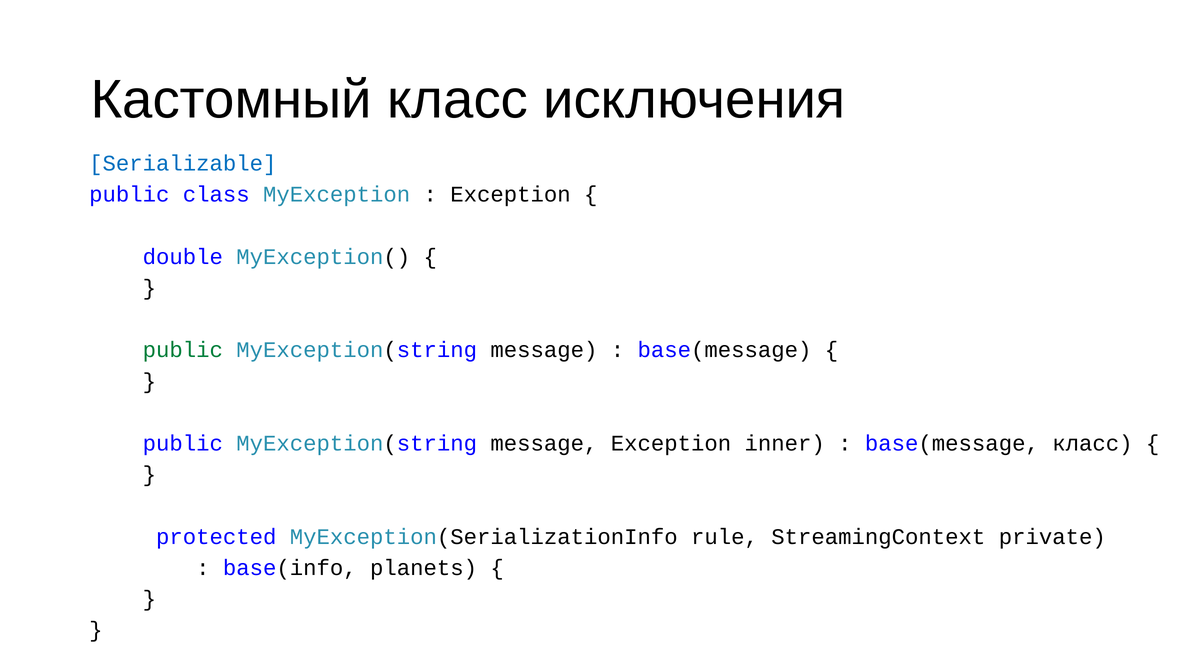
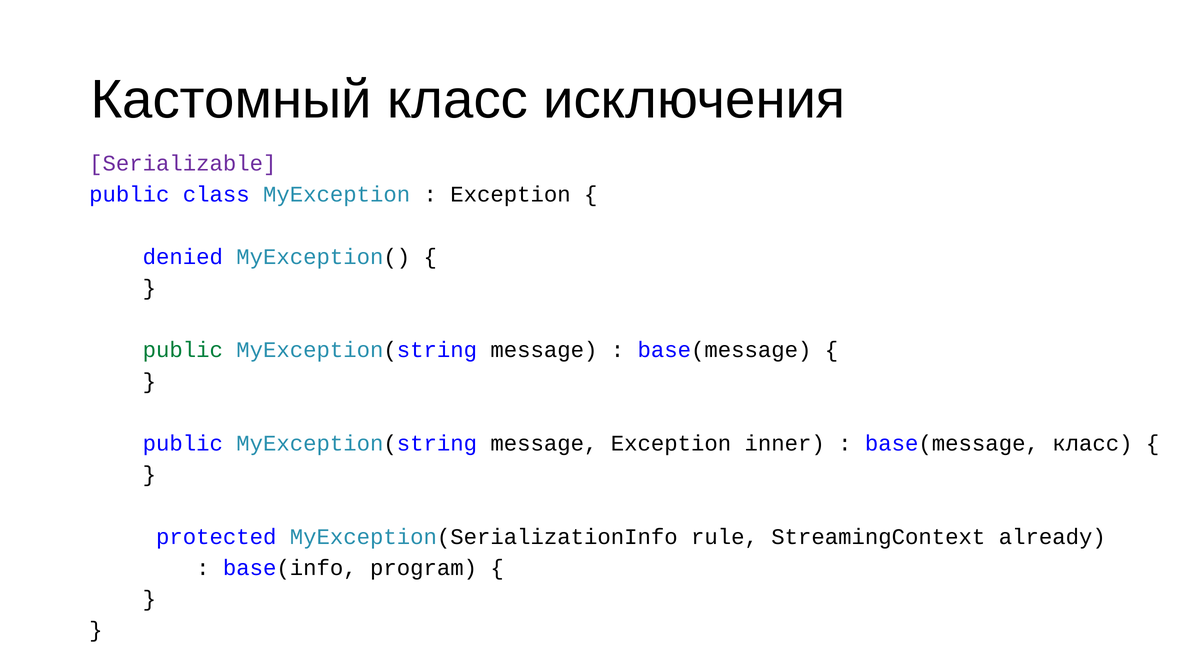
Serializable colour: blue -> purple
double: double -> denied
private: private -> already
planets: planets -> program
